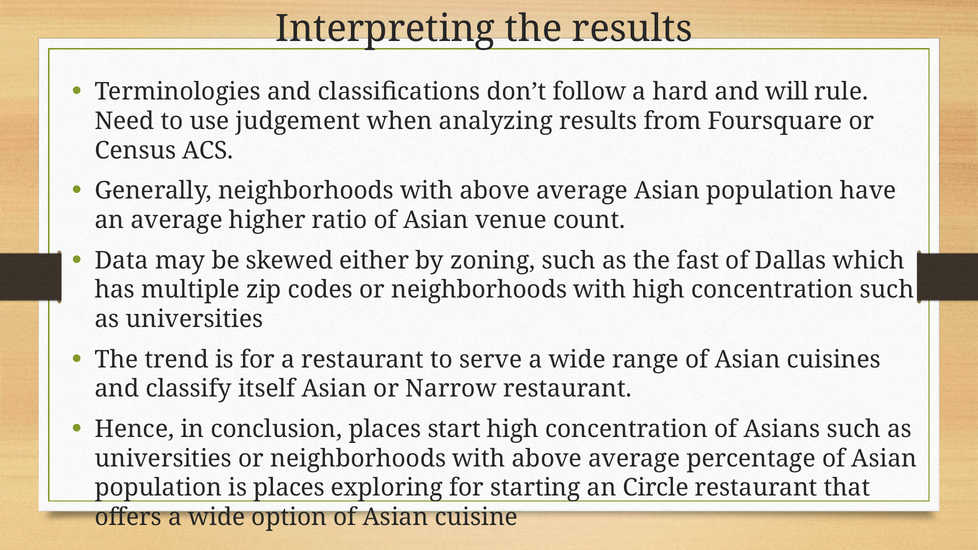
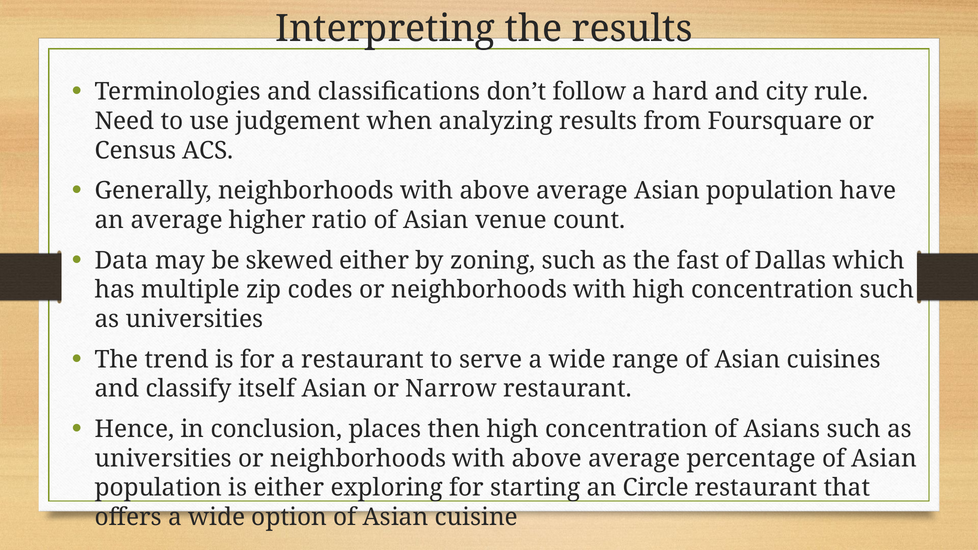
will: will -> city
start: start -> then
is places: places -> either
